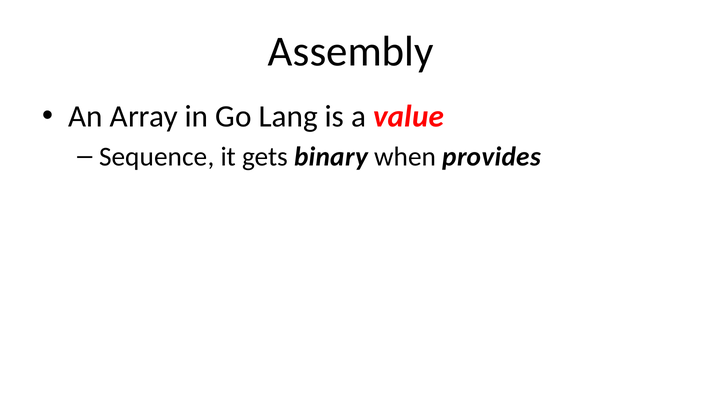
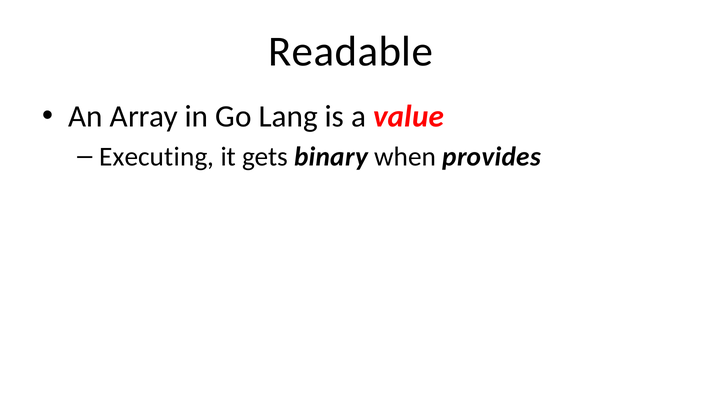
Assembly: Assembly -> Readable
Sequence: Sequence -> Executing
